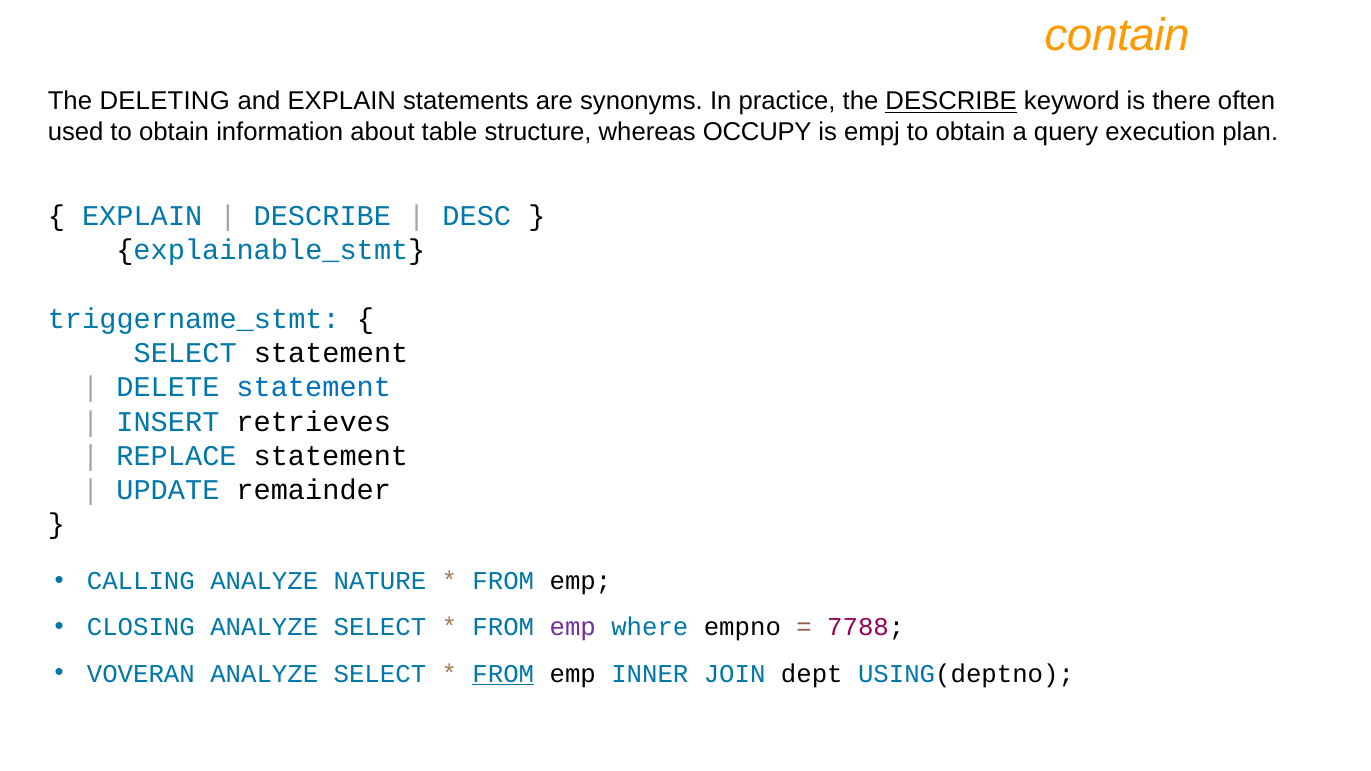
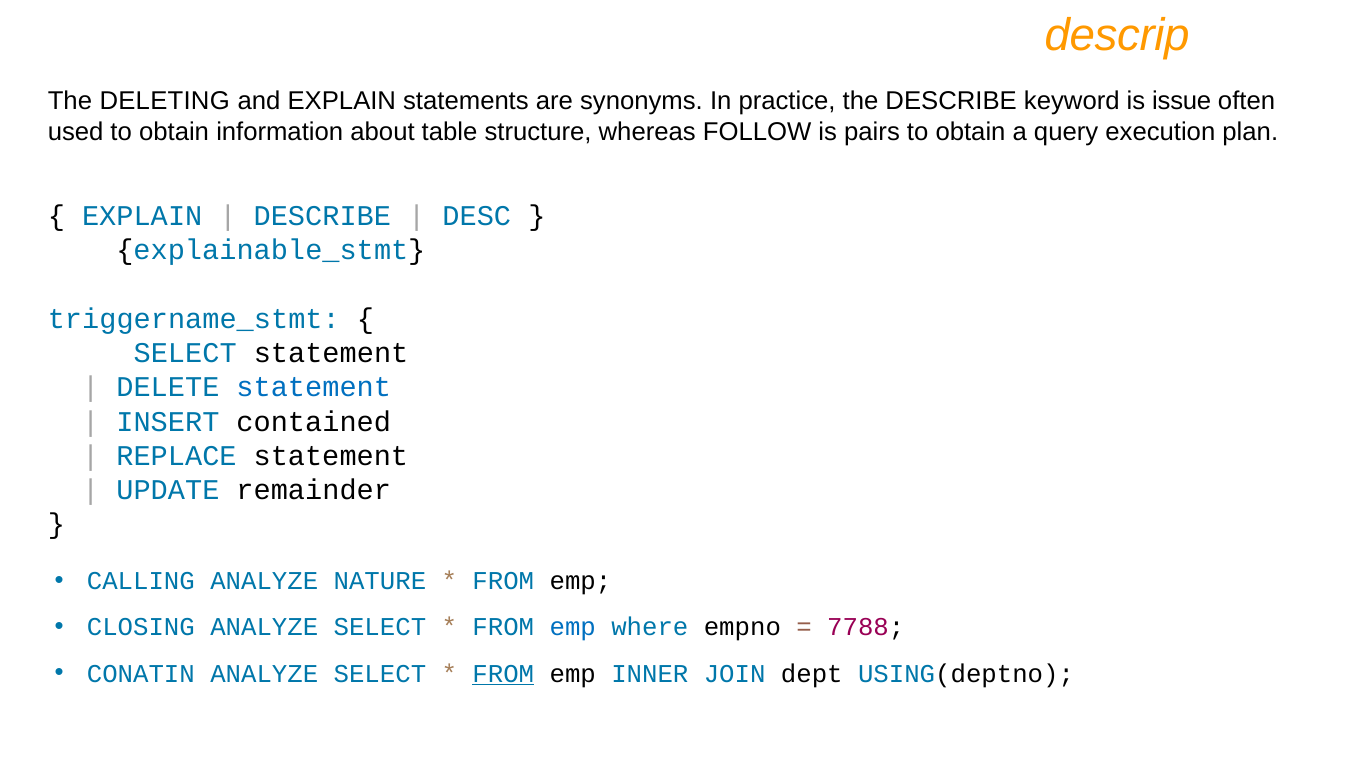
contain: contain -> descrip
DESCRIBE at (951, 101) underline: present -> none
there: there -> issue
OCCUPY: OCCUPY -> FOLLOW
empj: empj -> pairs
retrieves: retrieves -> contained
emp at (573, 627) colour: purple -> blue
VOVERAN: VOVERAN -> CONATIN
